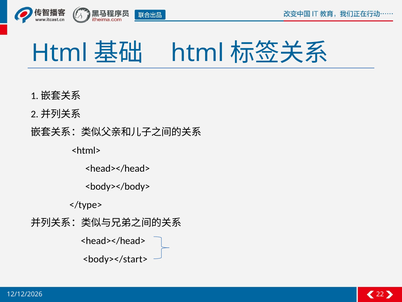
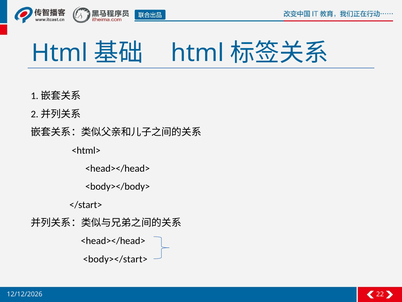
</type>: </type> -> </start>
